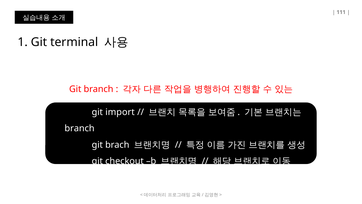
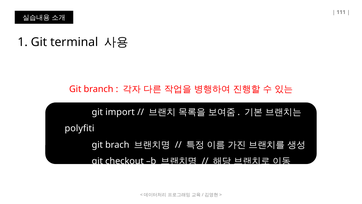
branch at (80, 128): branch -> polyfiti
